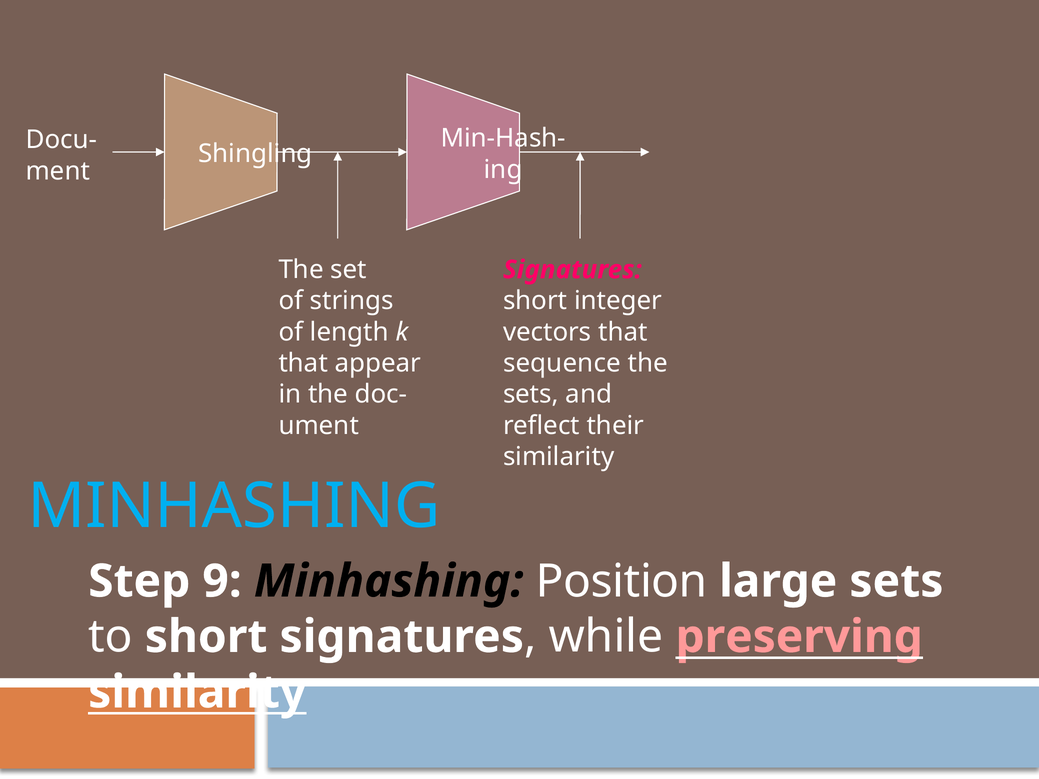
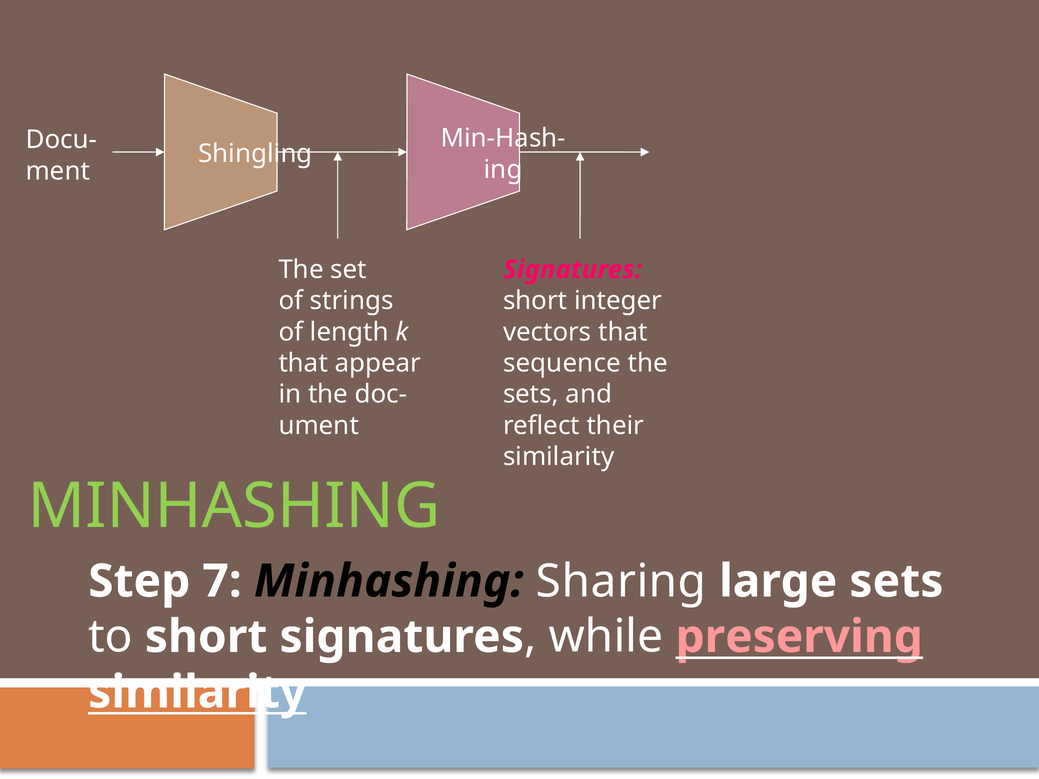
MINHASHING at (234, 507) colour: light blue -> light green
9: 9 -> 7
Position: Position -> Sharing
